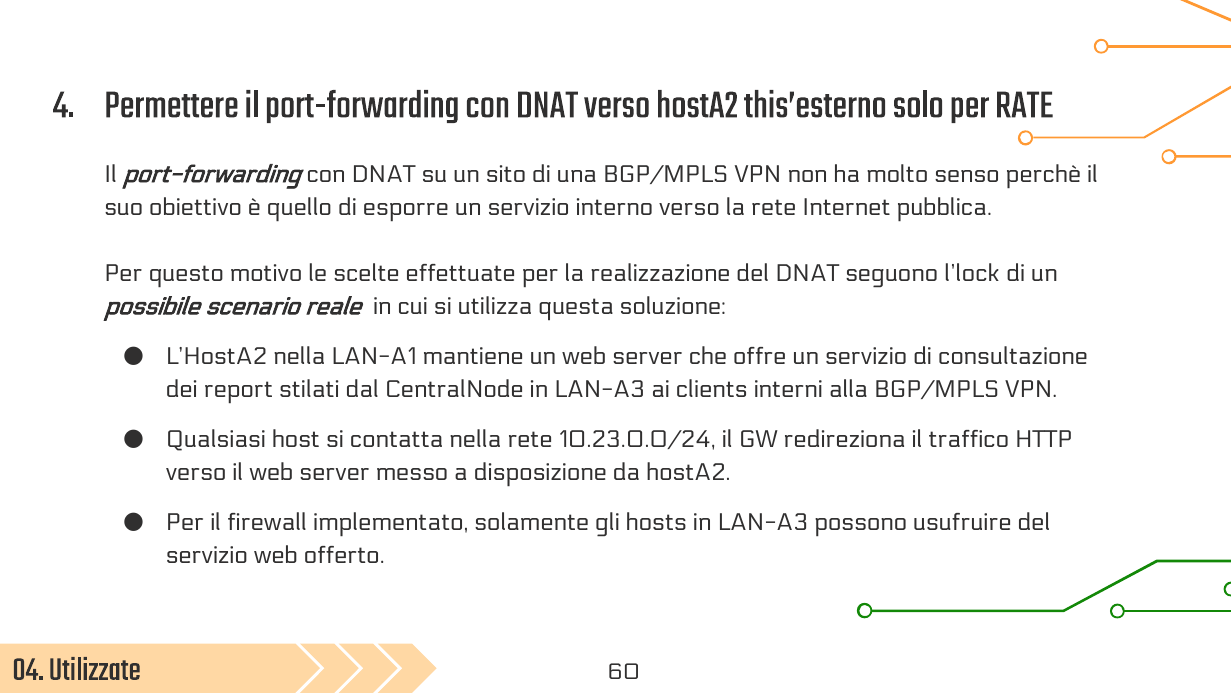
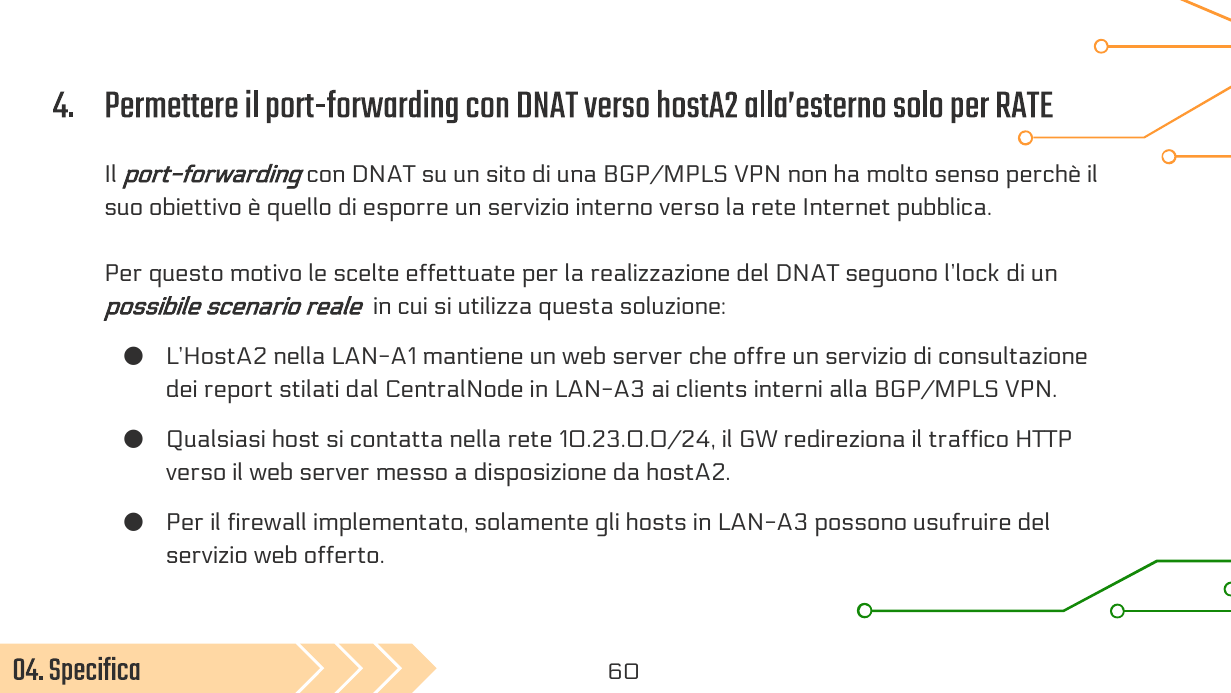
this’esterno: this’esterno -> alla’esterno
Utilizzate: Utilizzate -> Specifica
